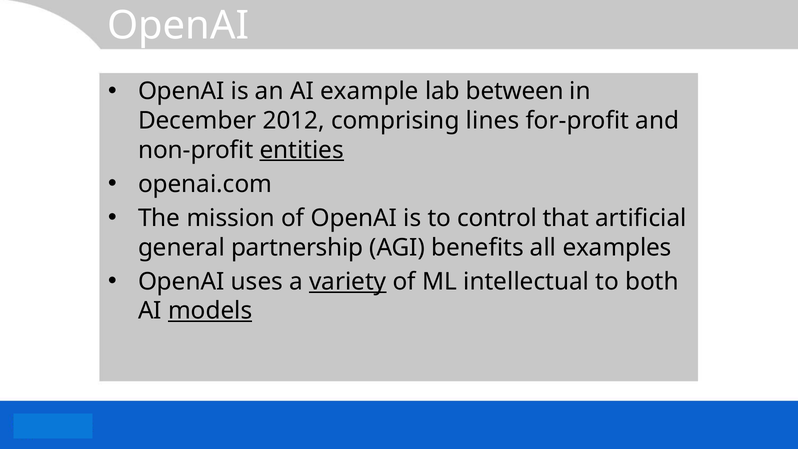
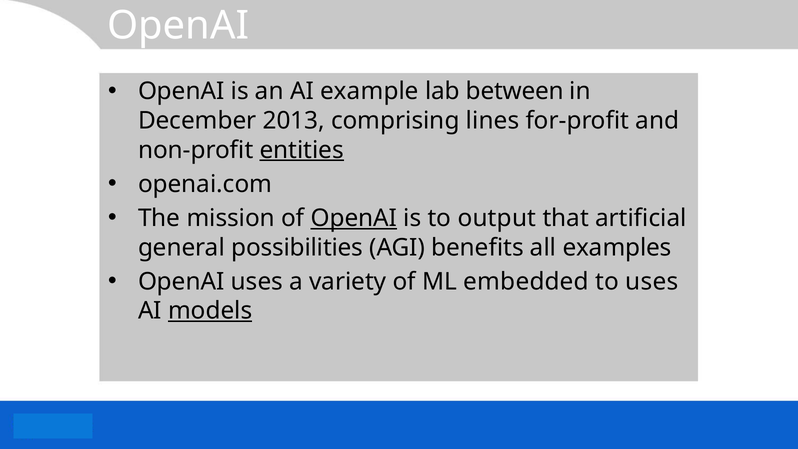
2012: 2012 -> 2013
OpenAI at (354, 218) underline: none -> present
control: control -> output
partnership: partnership -> possibilities
variety underline: present -> none
intellectual: intellectual -> embedded
to both: both -> uses
